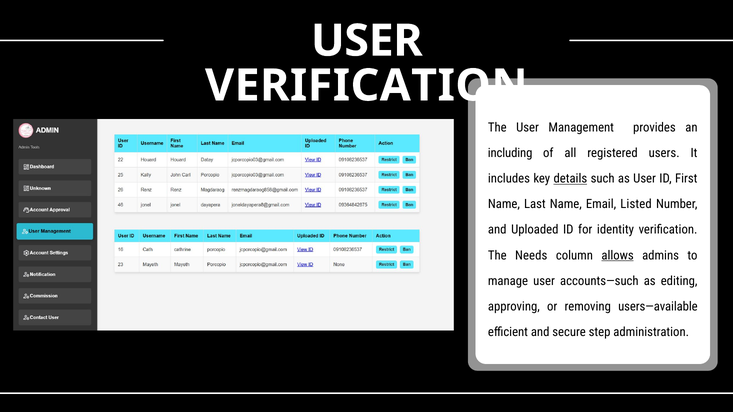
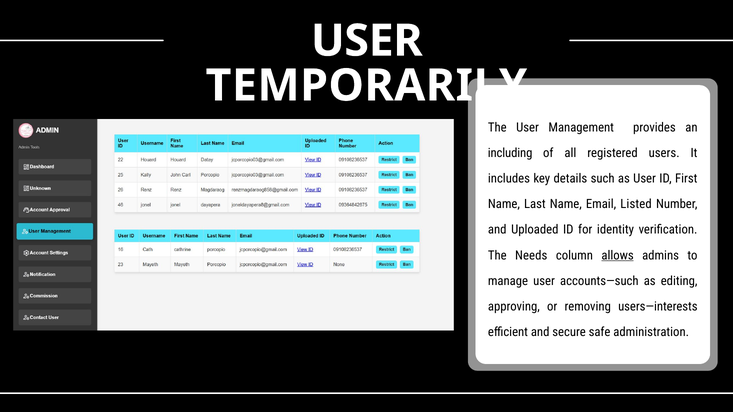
VERIFICATION at (366, 86): VERIFICATION -> TEMPORARILY
details underline: present -> none
users—available: users—available -> users—interests
step: step -> safe
